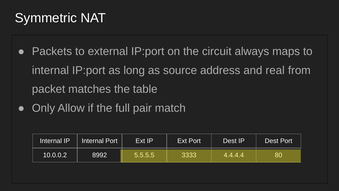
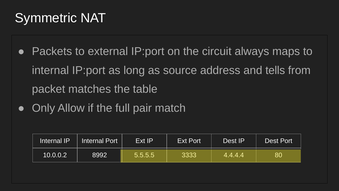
real: real -> tells
